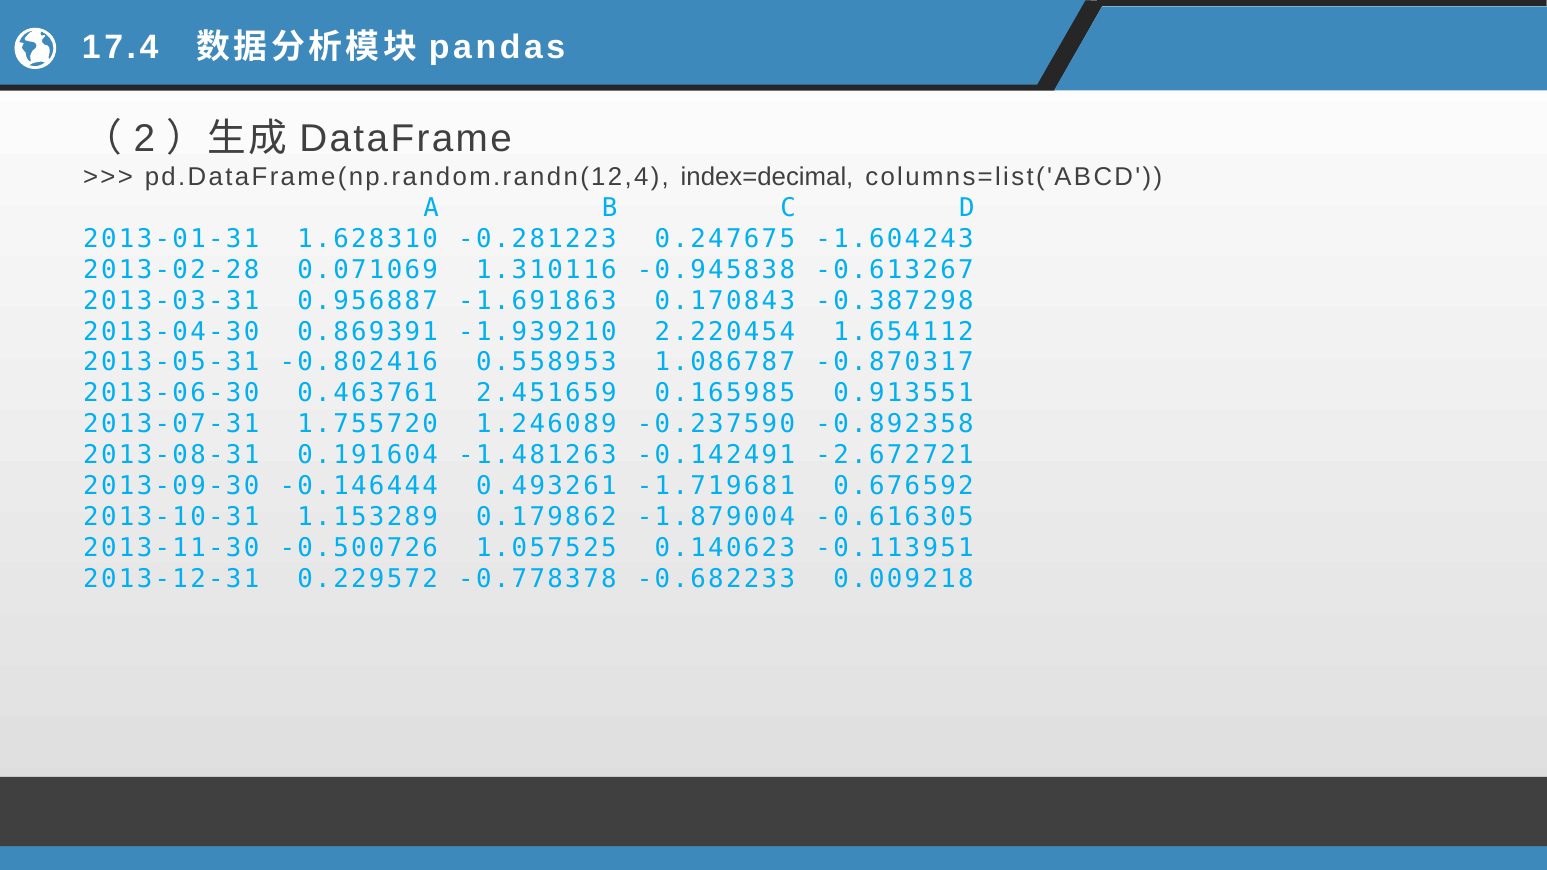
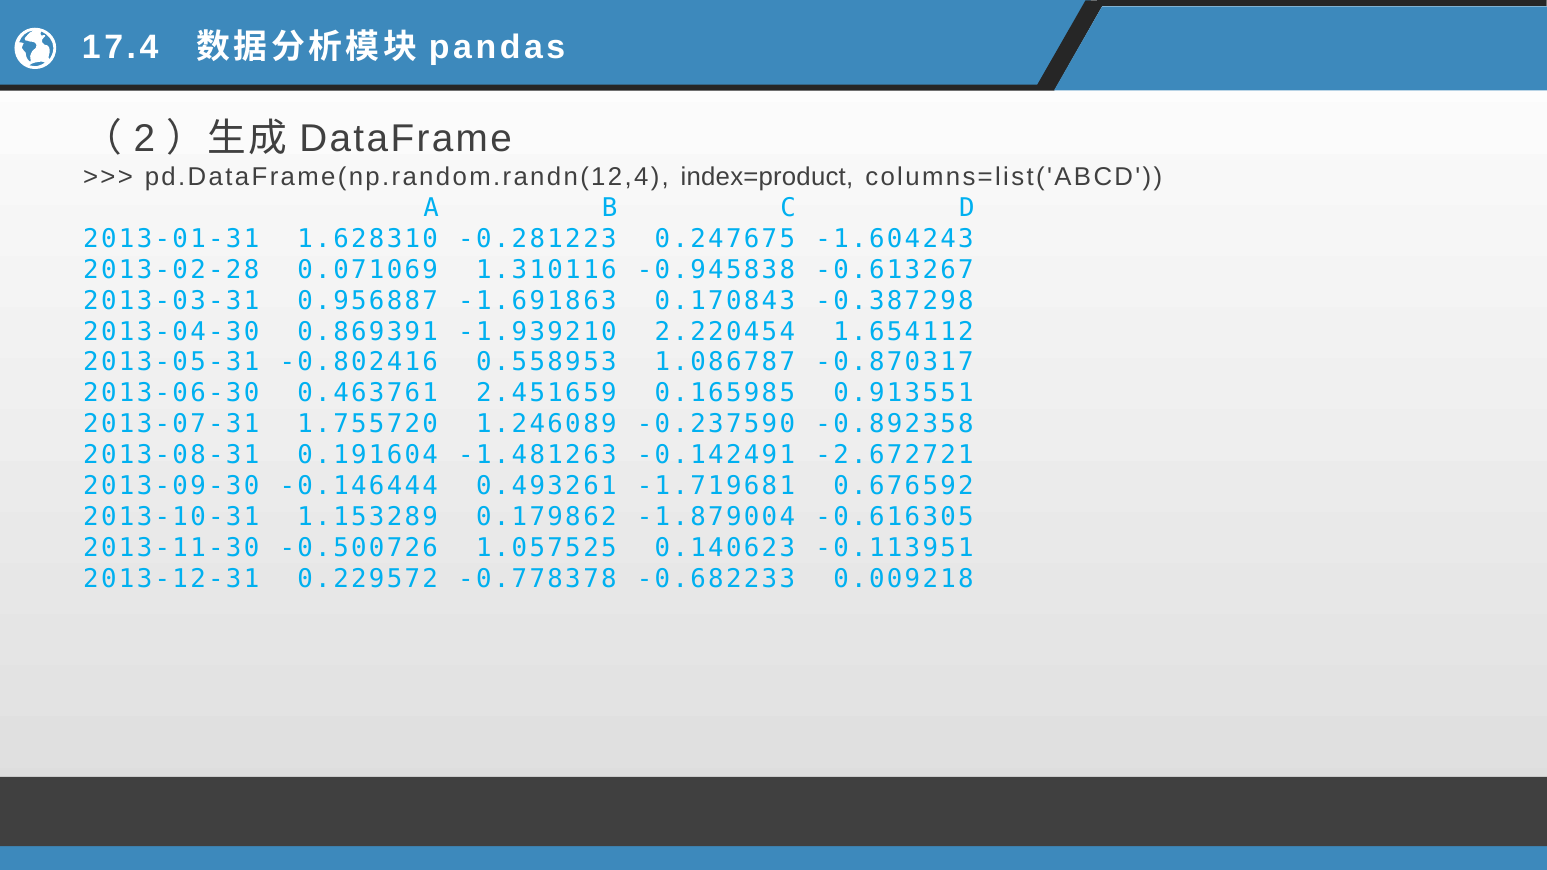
index=decimal: index=decimal -> index=product
